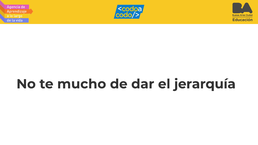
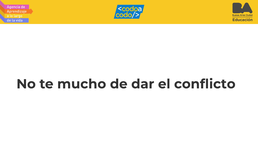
jerarquía: jerarquía -> conflicto
